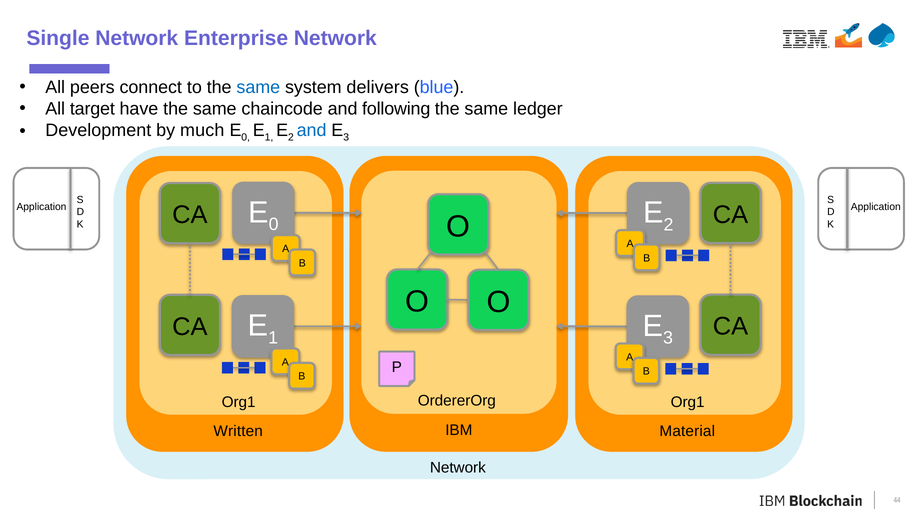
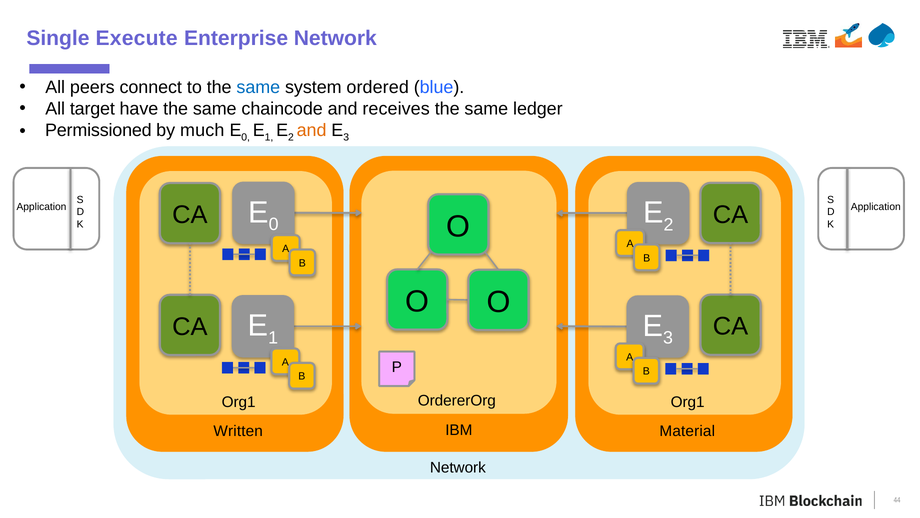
Single Network: Network -> Execute
delivers: delivers -> ordered
following: following -> receives
Development: Development -> Permissioned
and at (312, 130) colour: blue -> orange
